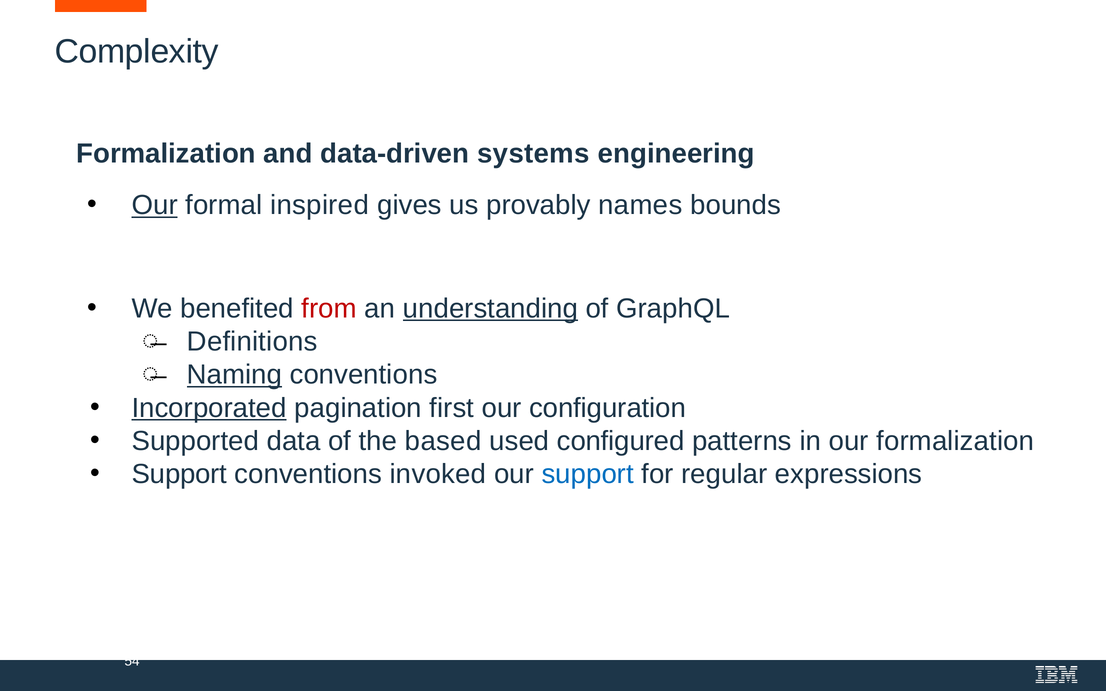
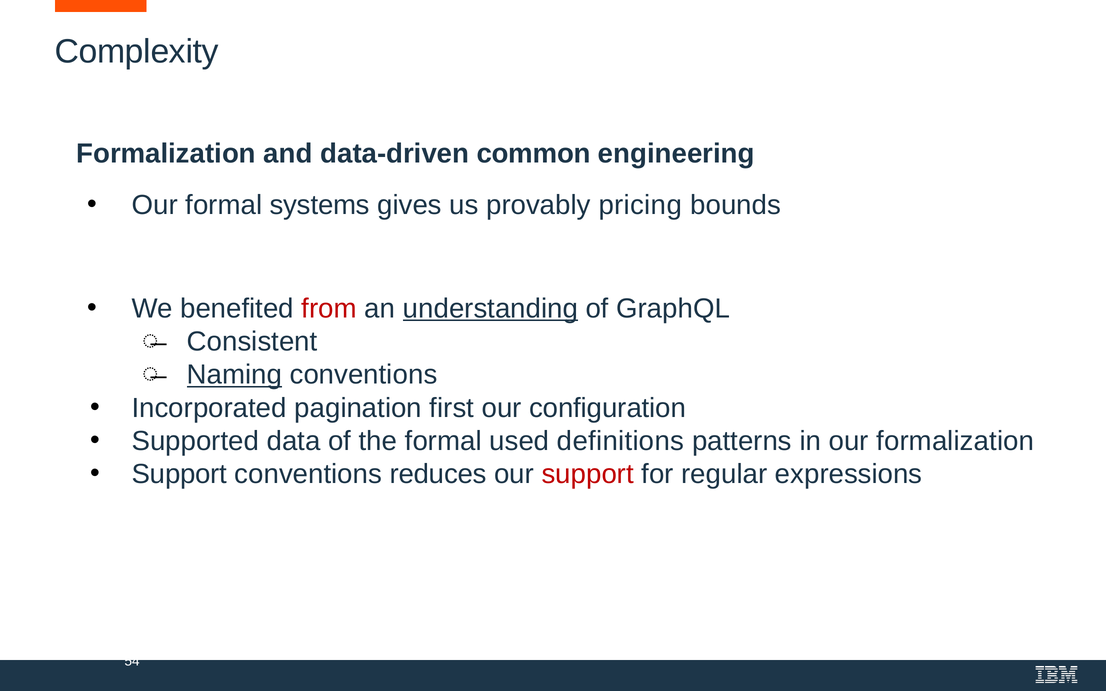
systems: systems -> common
Our at (155, 205) underline: present -> none
inspired: inspired -> systems
names: names -> pricing
Definitions: Definitions -> Consistent
Incorporated underline: present -> none
the based: based -> formal
configured: configured -> definitions
invoked: invoked -> reduces
support at (588, 475) colour: blue -> red
